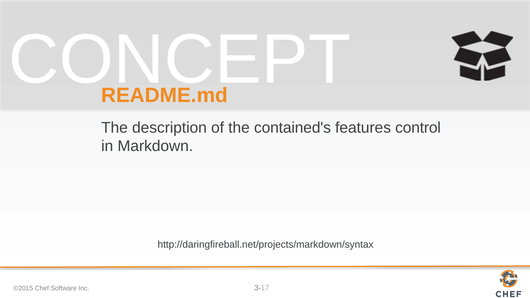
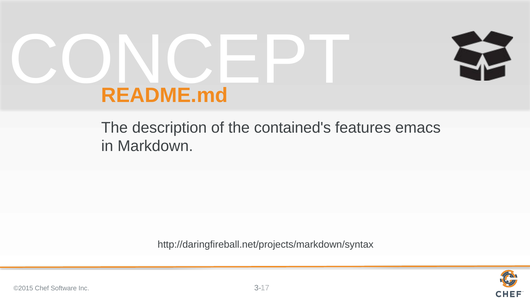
control: control -> emacs
